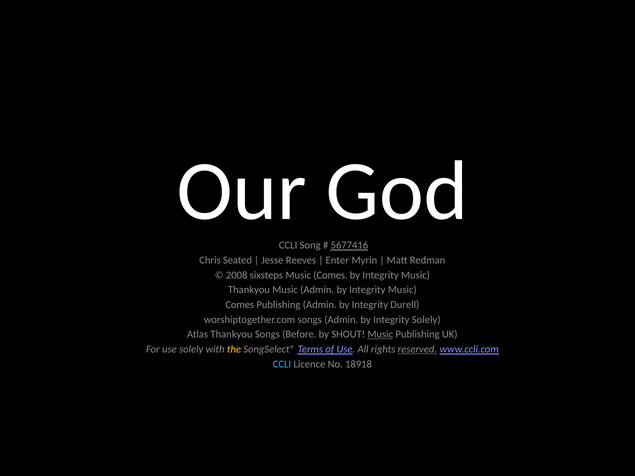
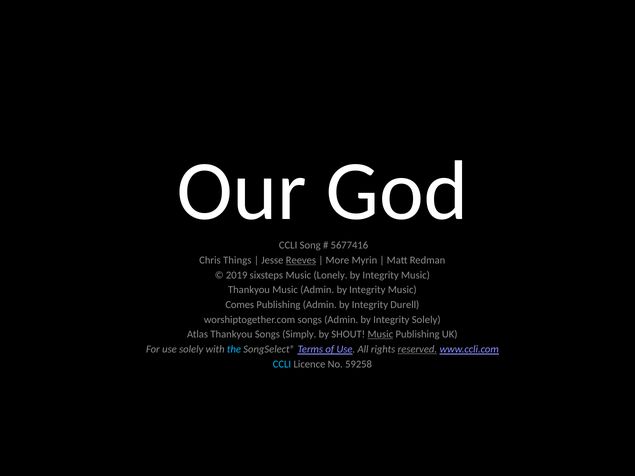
5677416 underline: present -> none
Seated: Seated -> Things
Reeves underline: none -> present
Enter: Enter -> More
2008: 2008 -> 2019
sixsteps Music Comes: Comes -> Lonely
Before: Before -> Simply
the colour: yellow -> light blue
18918: 18918 -> 59258
